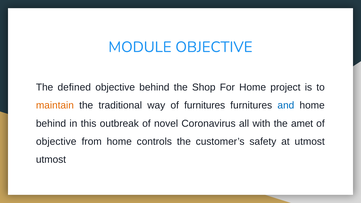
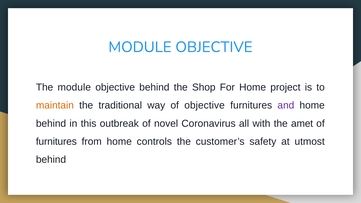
The defined: defined -> module
of furnitures: furnitures -> objective
and colour: blue -> purple
objective at (56, 142): objective -> furnitures
utmost at (51, 160): utmost -> behind
